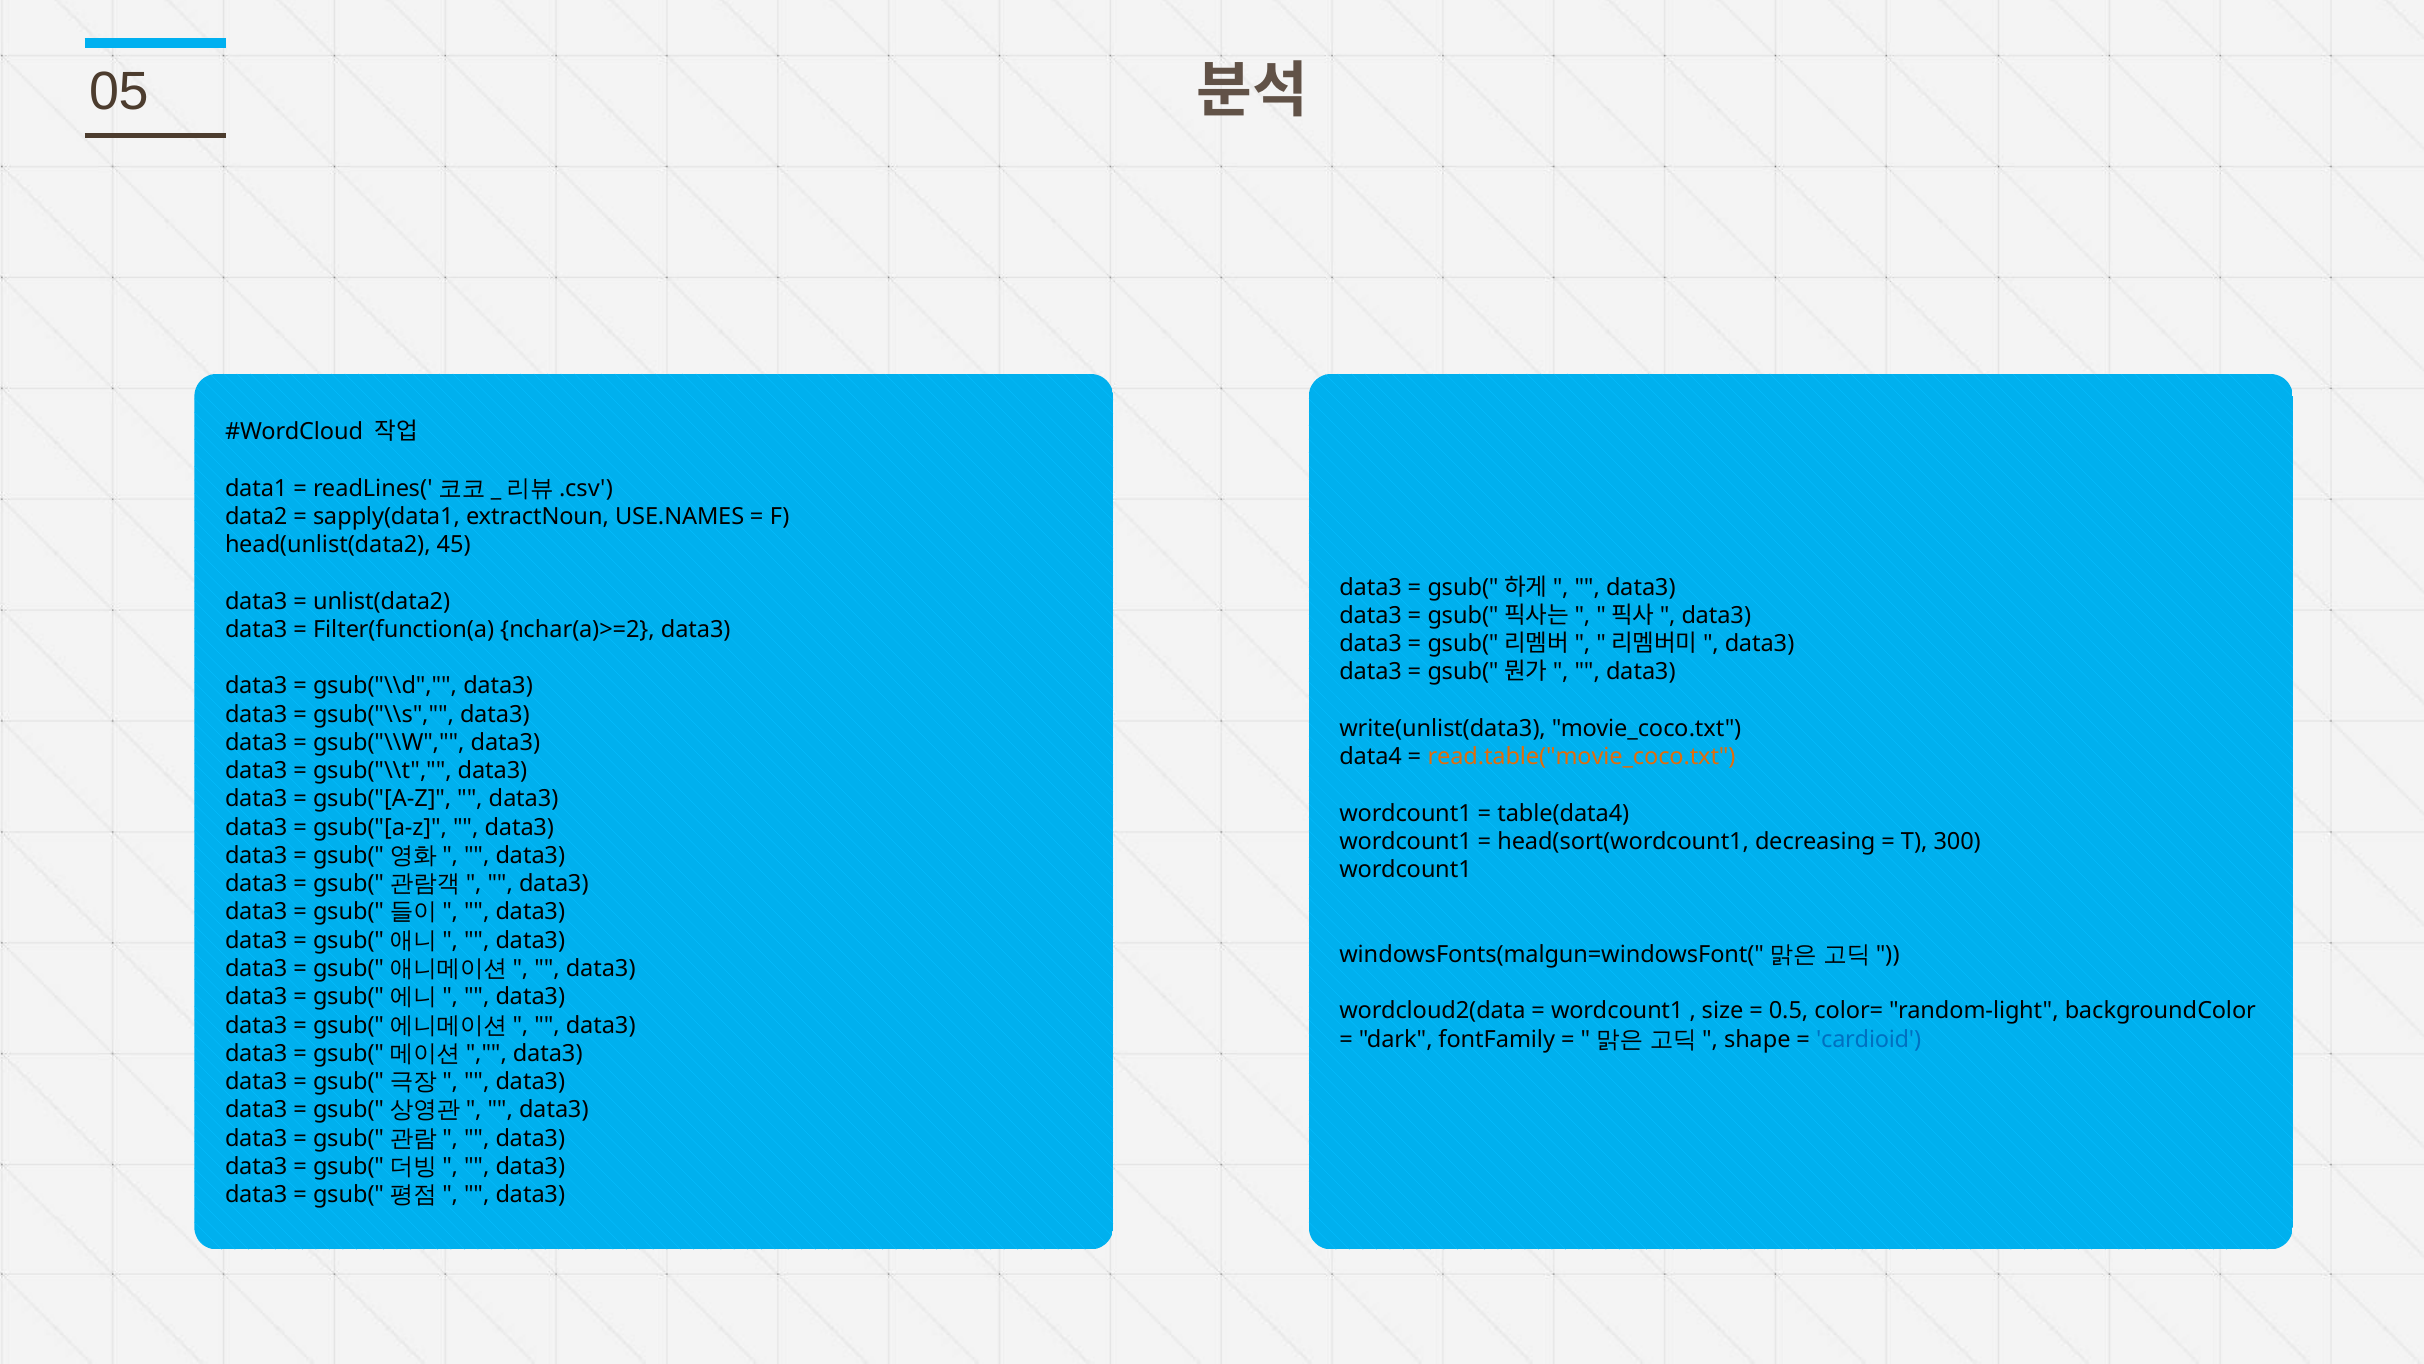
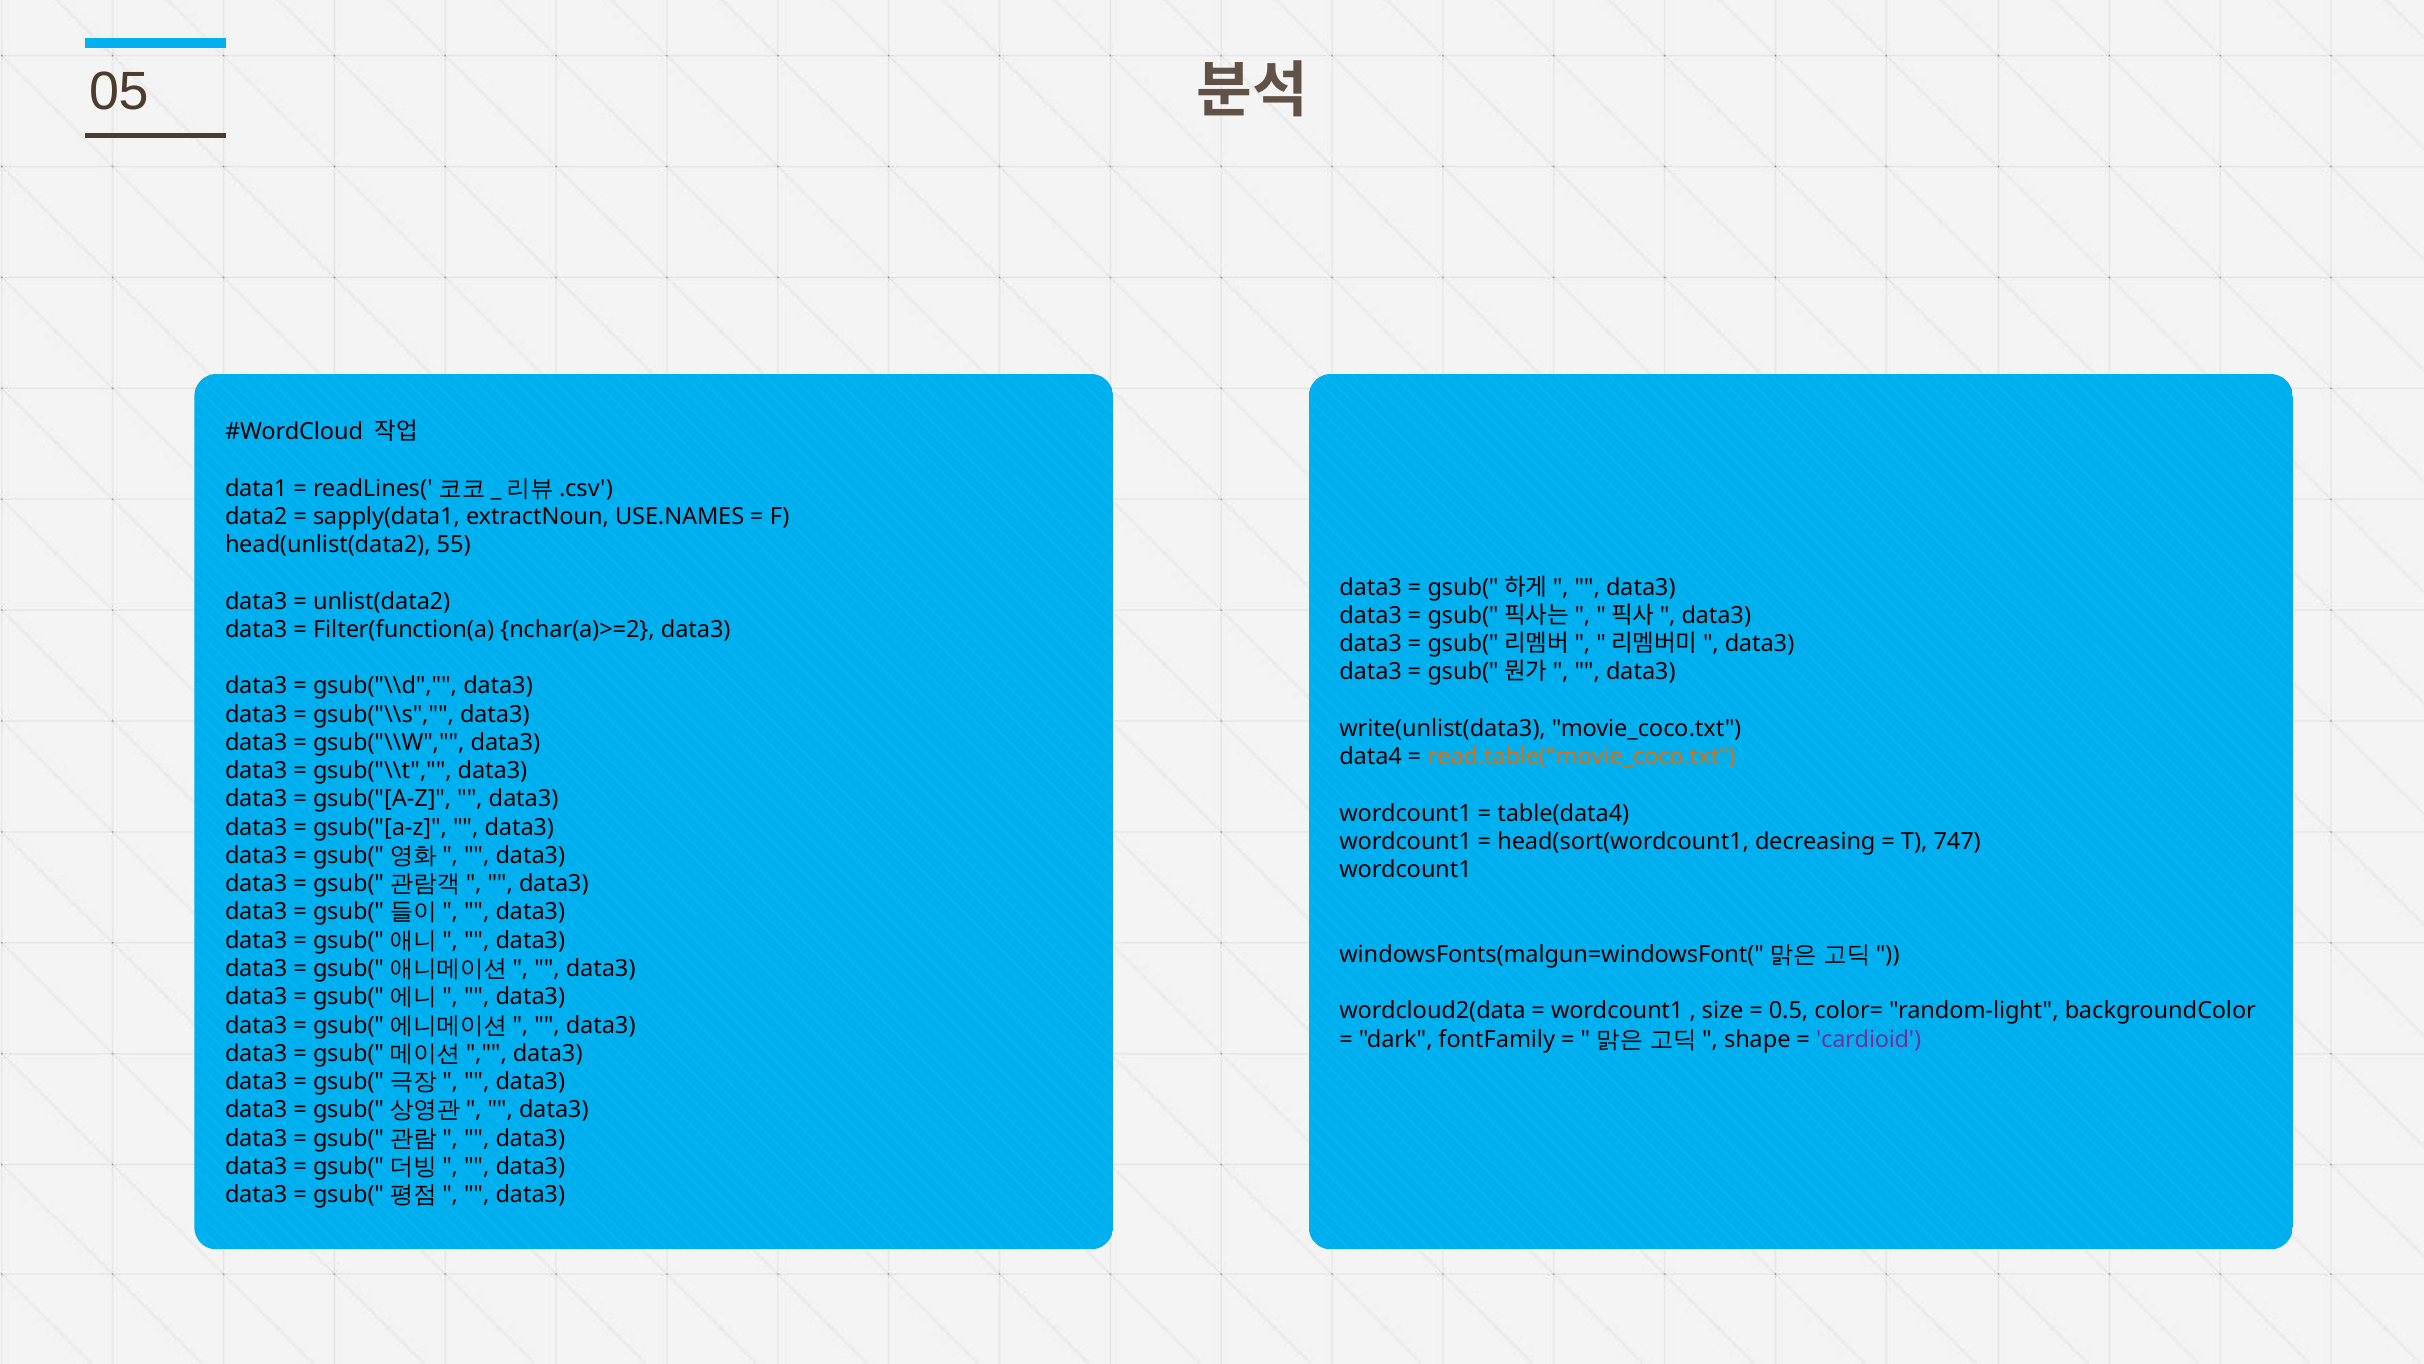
45: 45 -> 55
300: 300 -> 747
cardioid colour: blue -> purple
